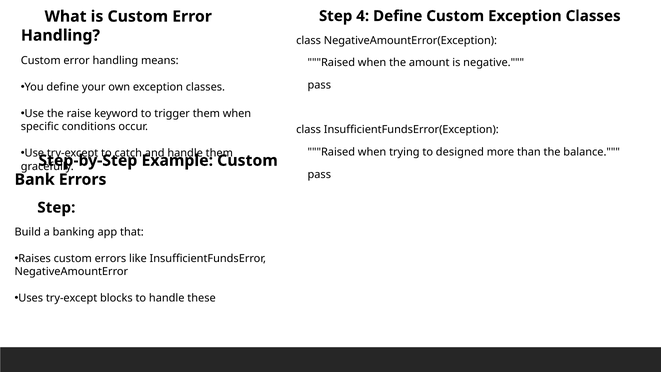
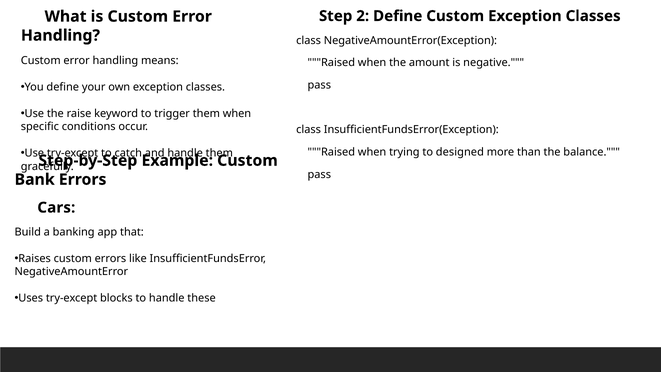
4: 4 -> 2
Step at (56, 207): Step -> Cars
